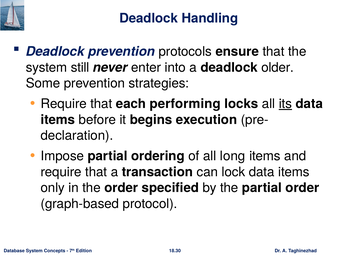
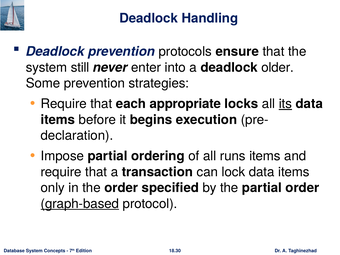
performing: performing -> appropriate
long: long -> runs
graph-based underline: none -> present
